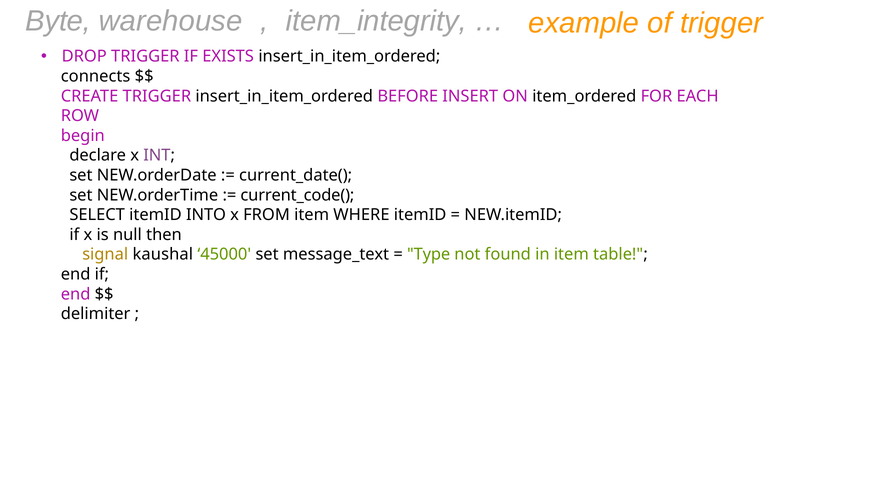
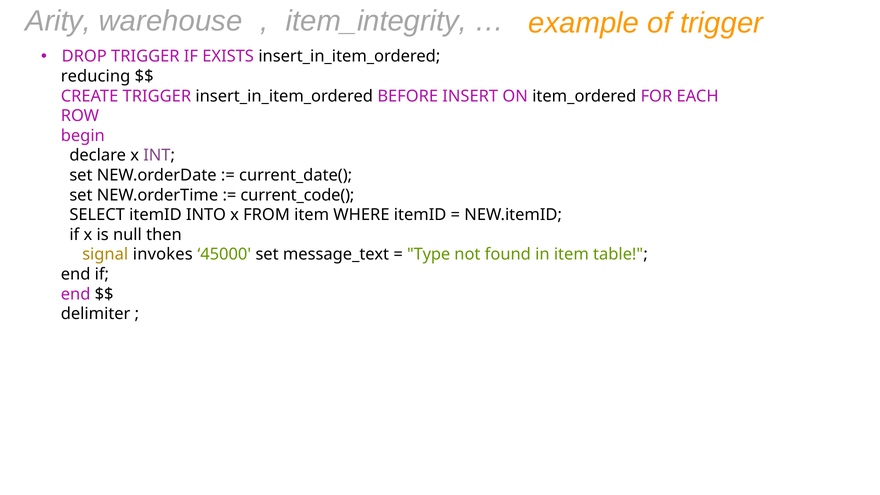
Byte: Byte -> Arity
connects: connects -> reducing
kaushal: kaushal -> invokes
